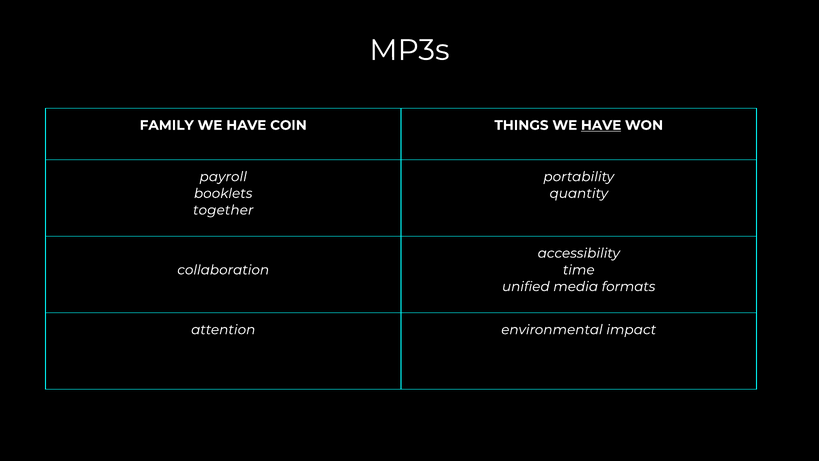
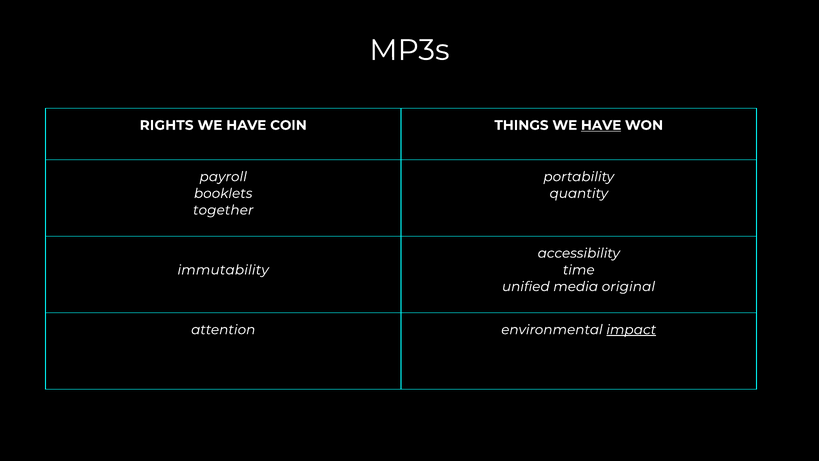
FAMILY: FAMILY -> RIGHTS
collaboration: collaboration -> immutability
formats: formats -> original
impact underline: none -> present
